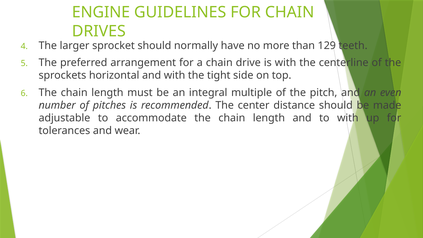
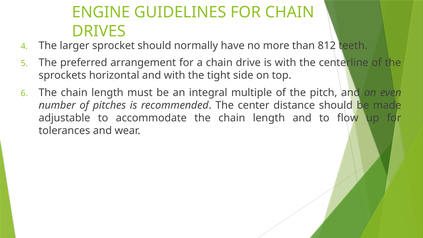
129: 129 -> 812
to with: with -> flow
